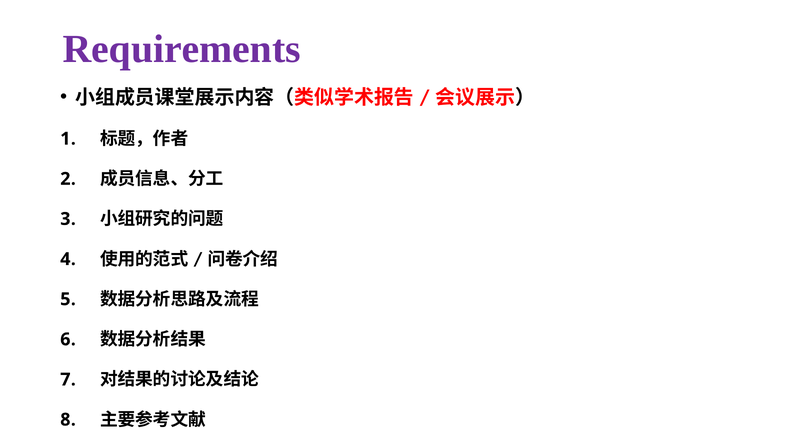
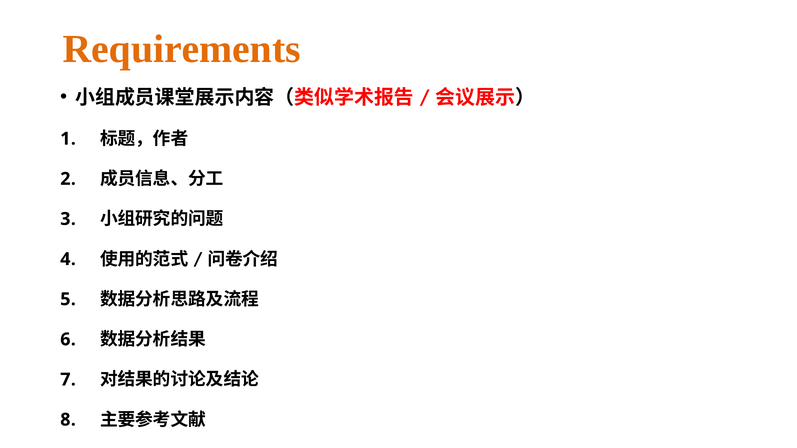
Requirements colour: purple -> orange
